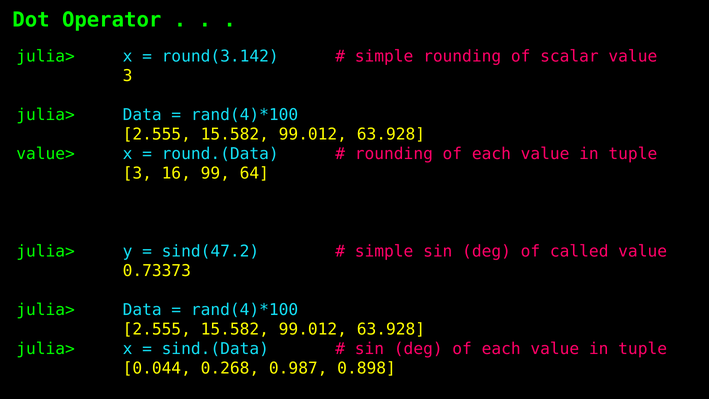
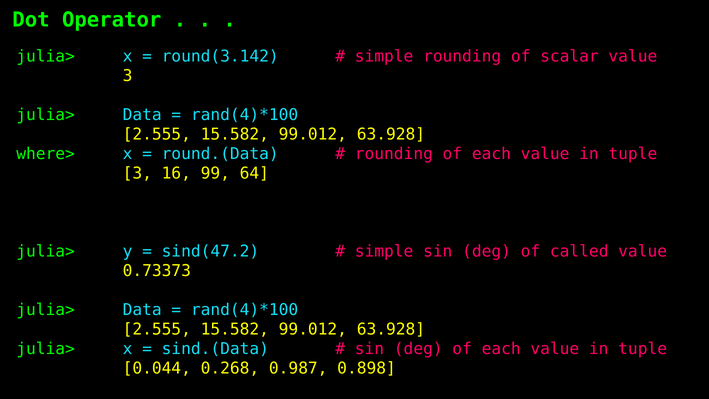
value>: value> -> where>
